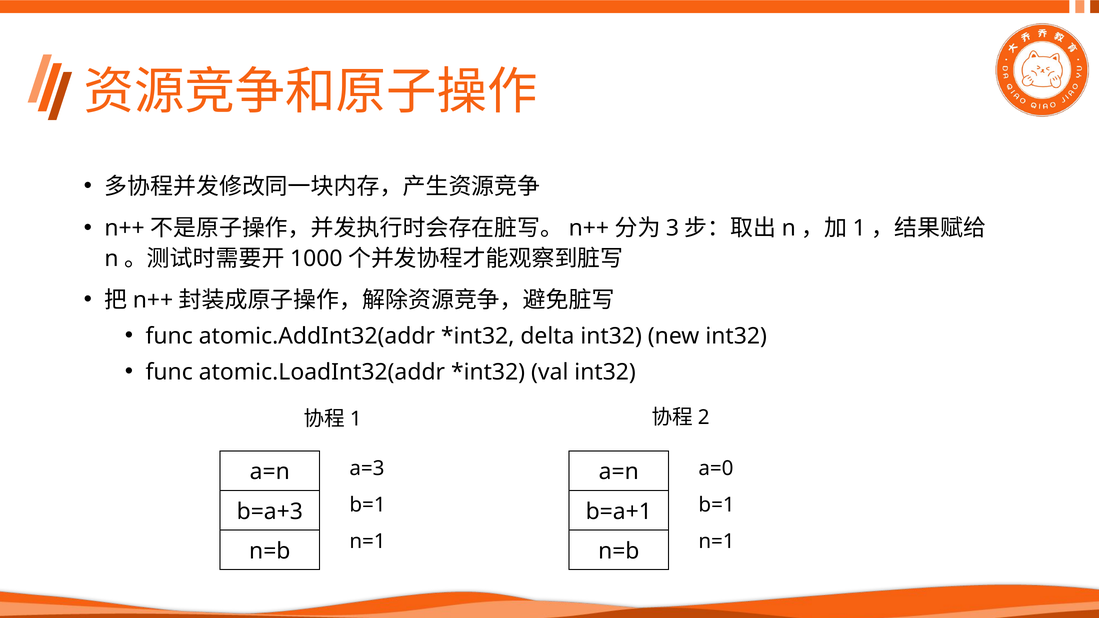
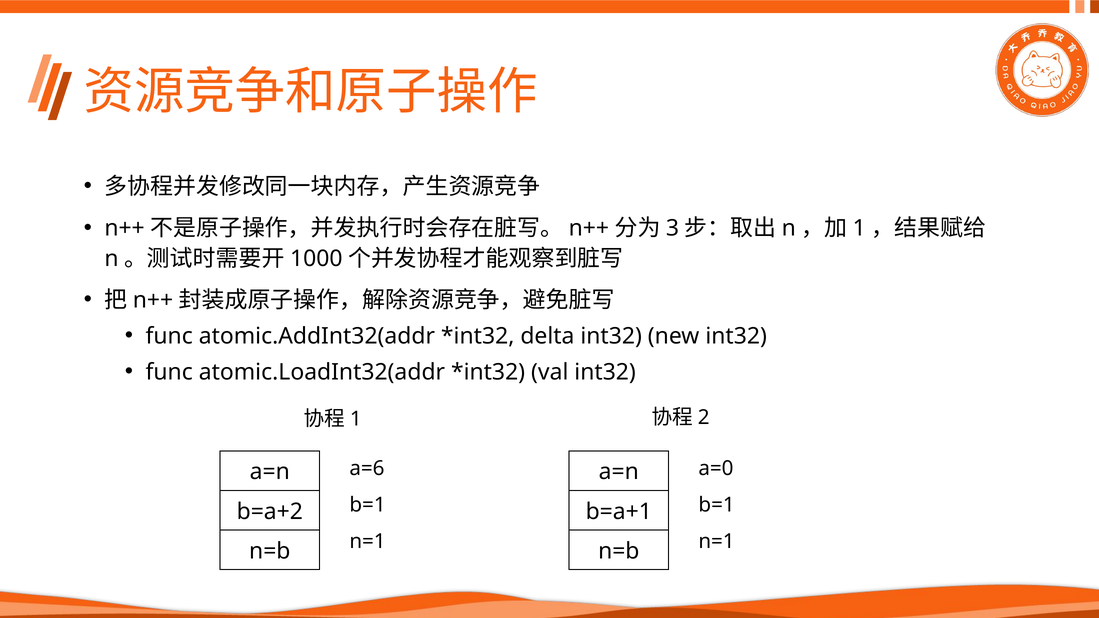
a=3: a=3 -> a=6
b=a+3: b=a+3 -> b=a+2
